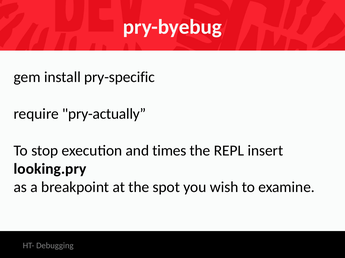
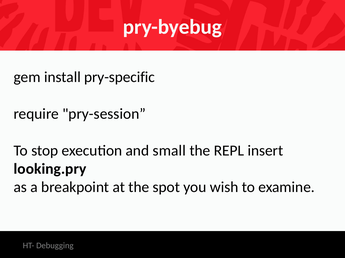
pry-actually: pry-actually -> pry-session
times: times -> small
